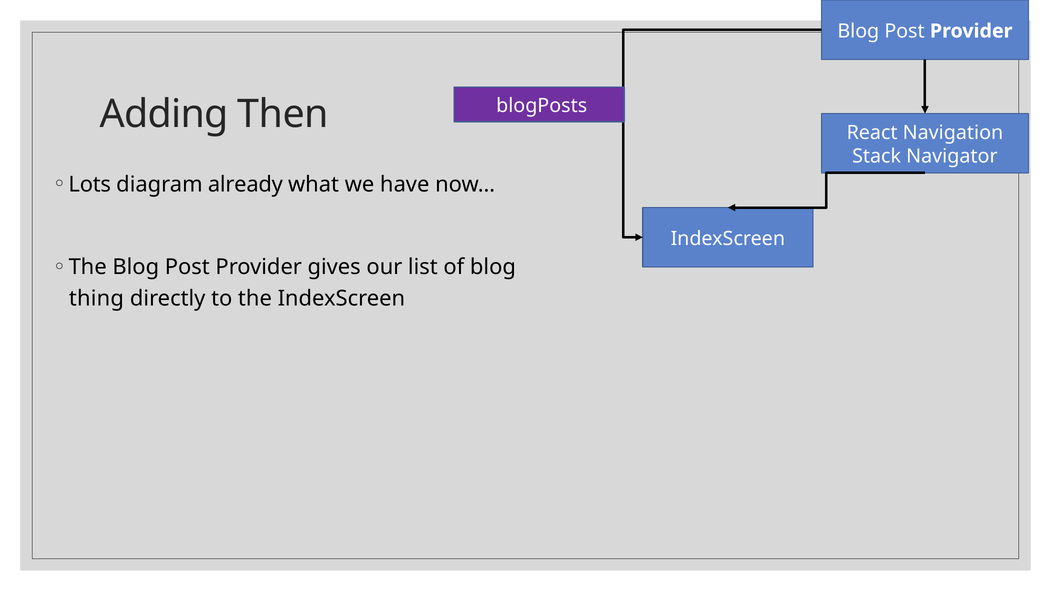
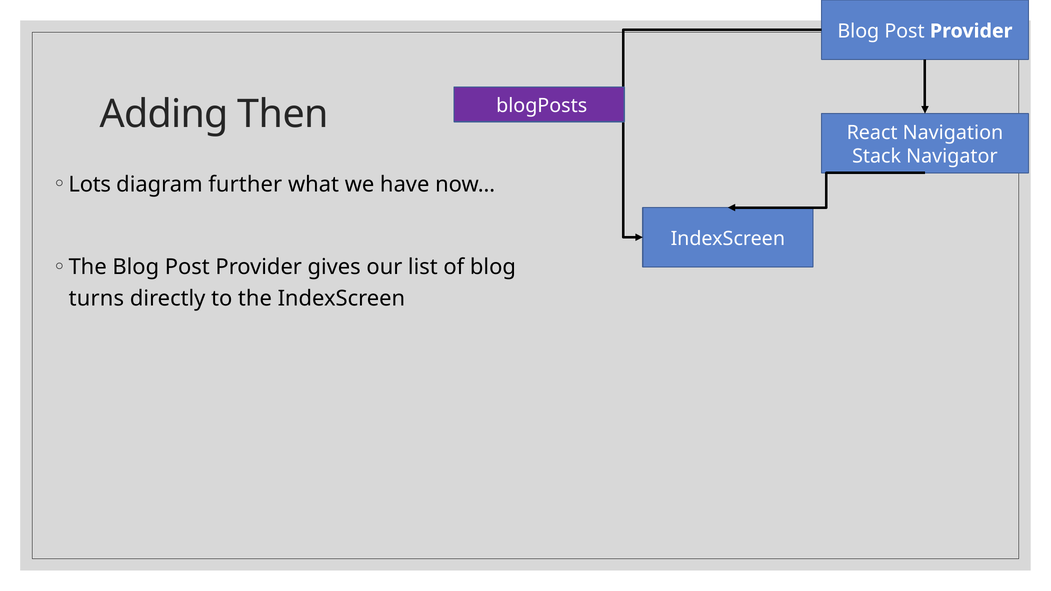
already: already -> further
thing: thing -> turns
